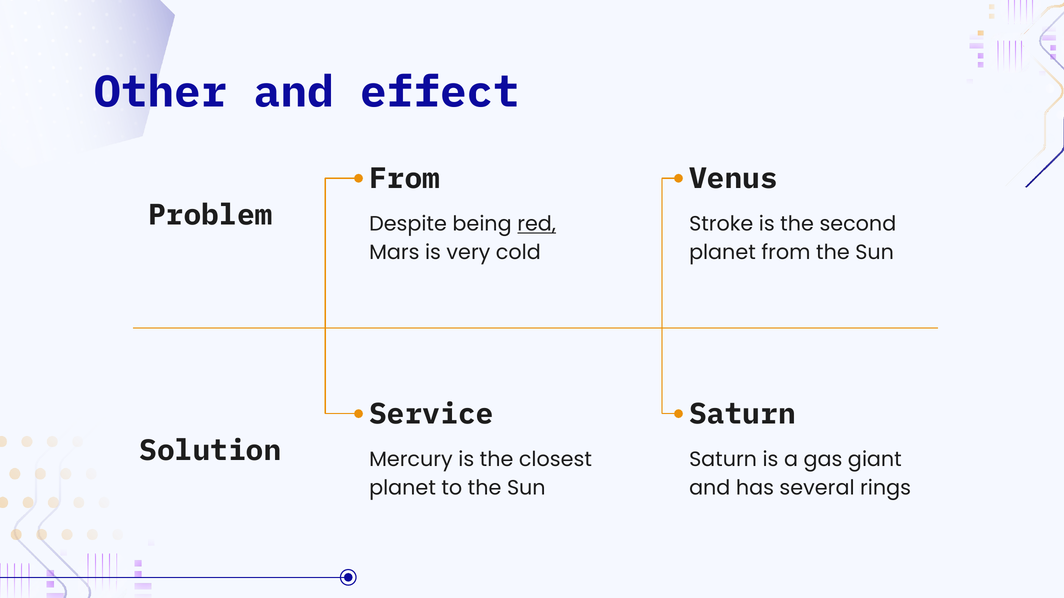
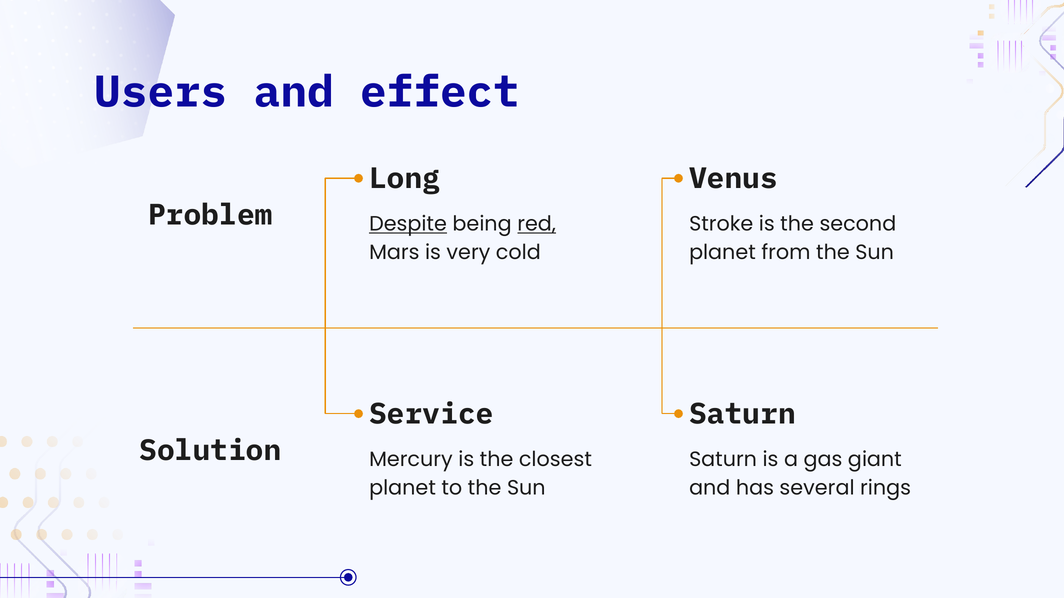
Other: Other -> Users
From at (405, 179): From -> Long
Despite underline: none -> present
